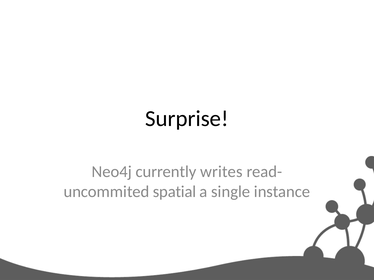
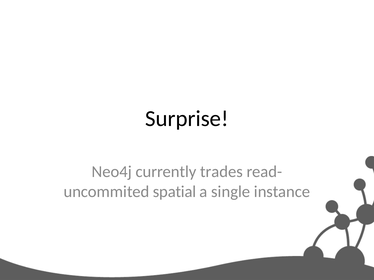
writes: writes -> trades
